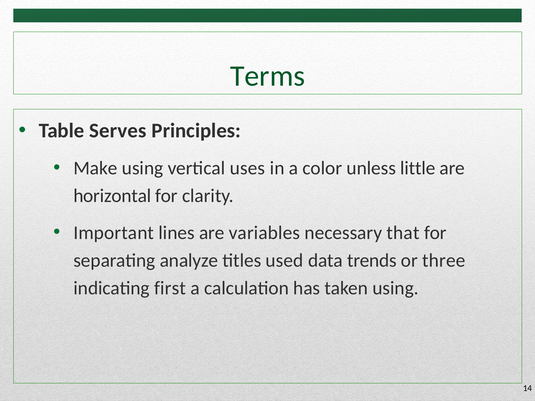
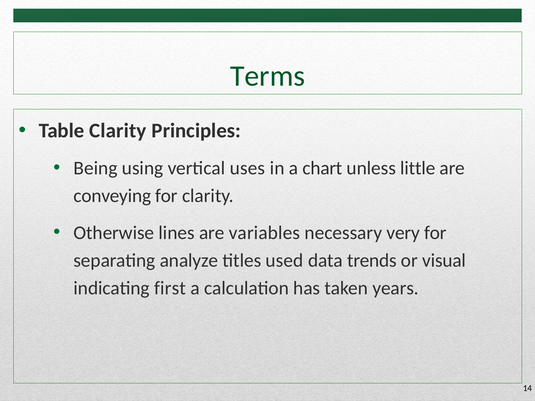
Table Serves: Serves -> Clarity
Make: Make -> Being
color: color -> chart
horizontal: horizontal -> conveying
Important: Important -> Otherwise
that: that -> very
three: three -> visual
taken using: using -> years
